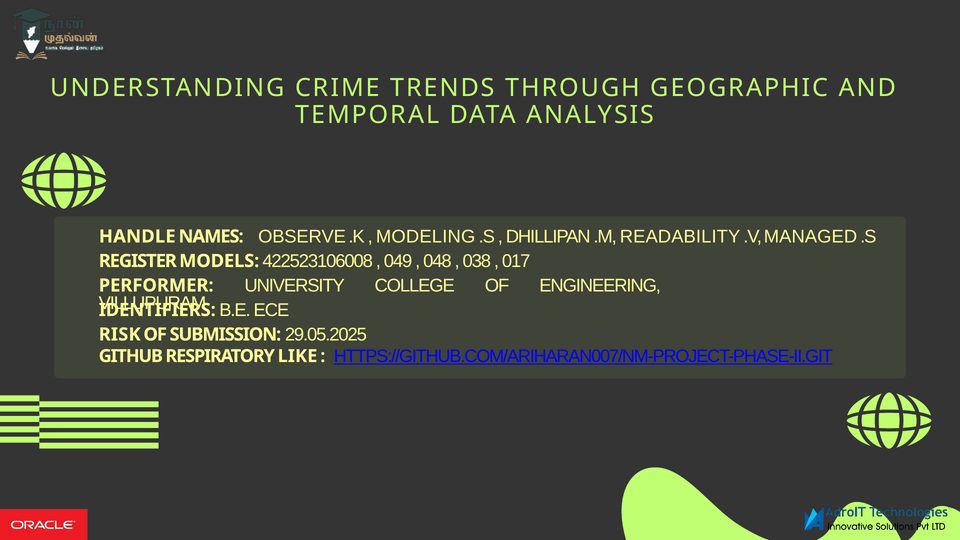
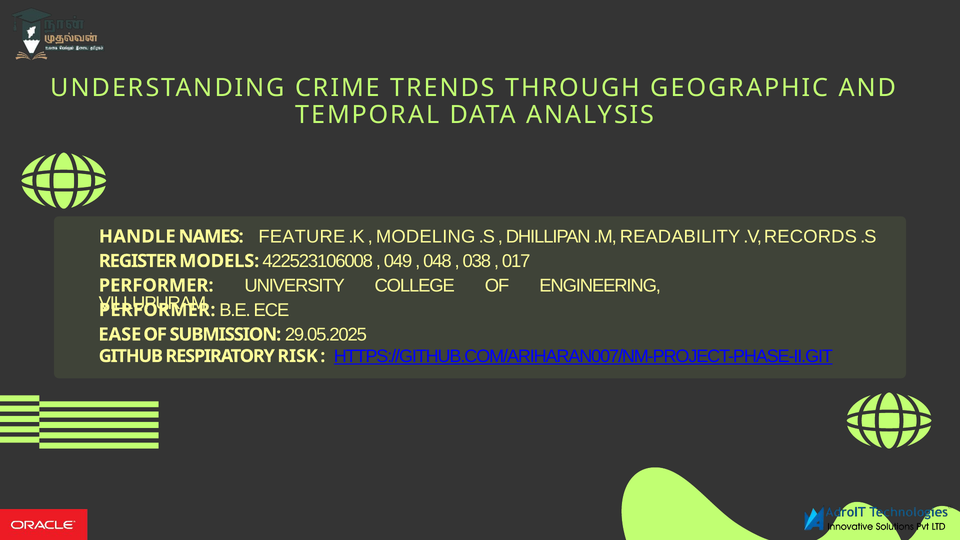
OBSERVE: OBSERVE -> FEATURE
MANAGED: MANAGED -> RECORDS
IDENTIFIERS at (157, 310): IDENTIFIERS -> PERFORMER
RISK: RISK -> EASE
LIKE: LIKE -> RISK
